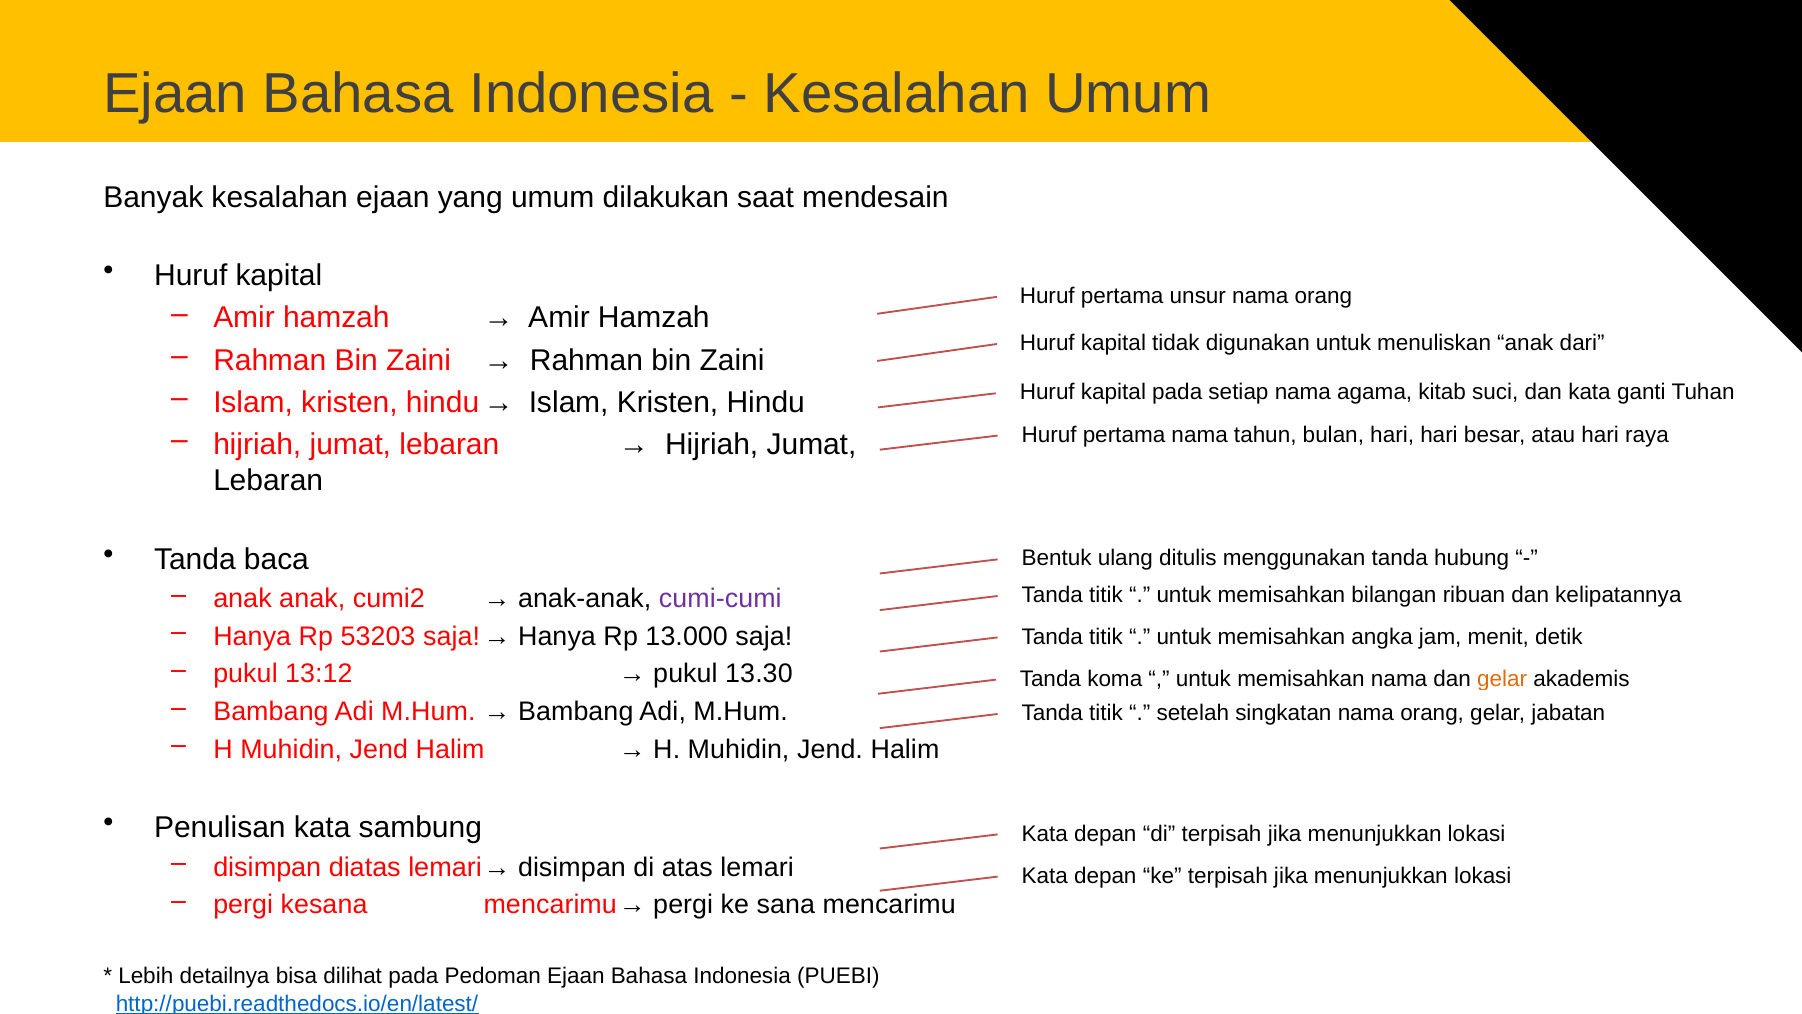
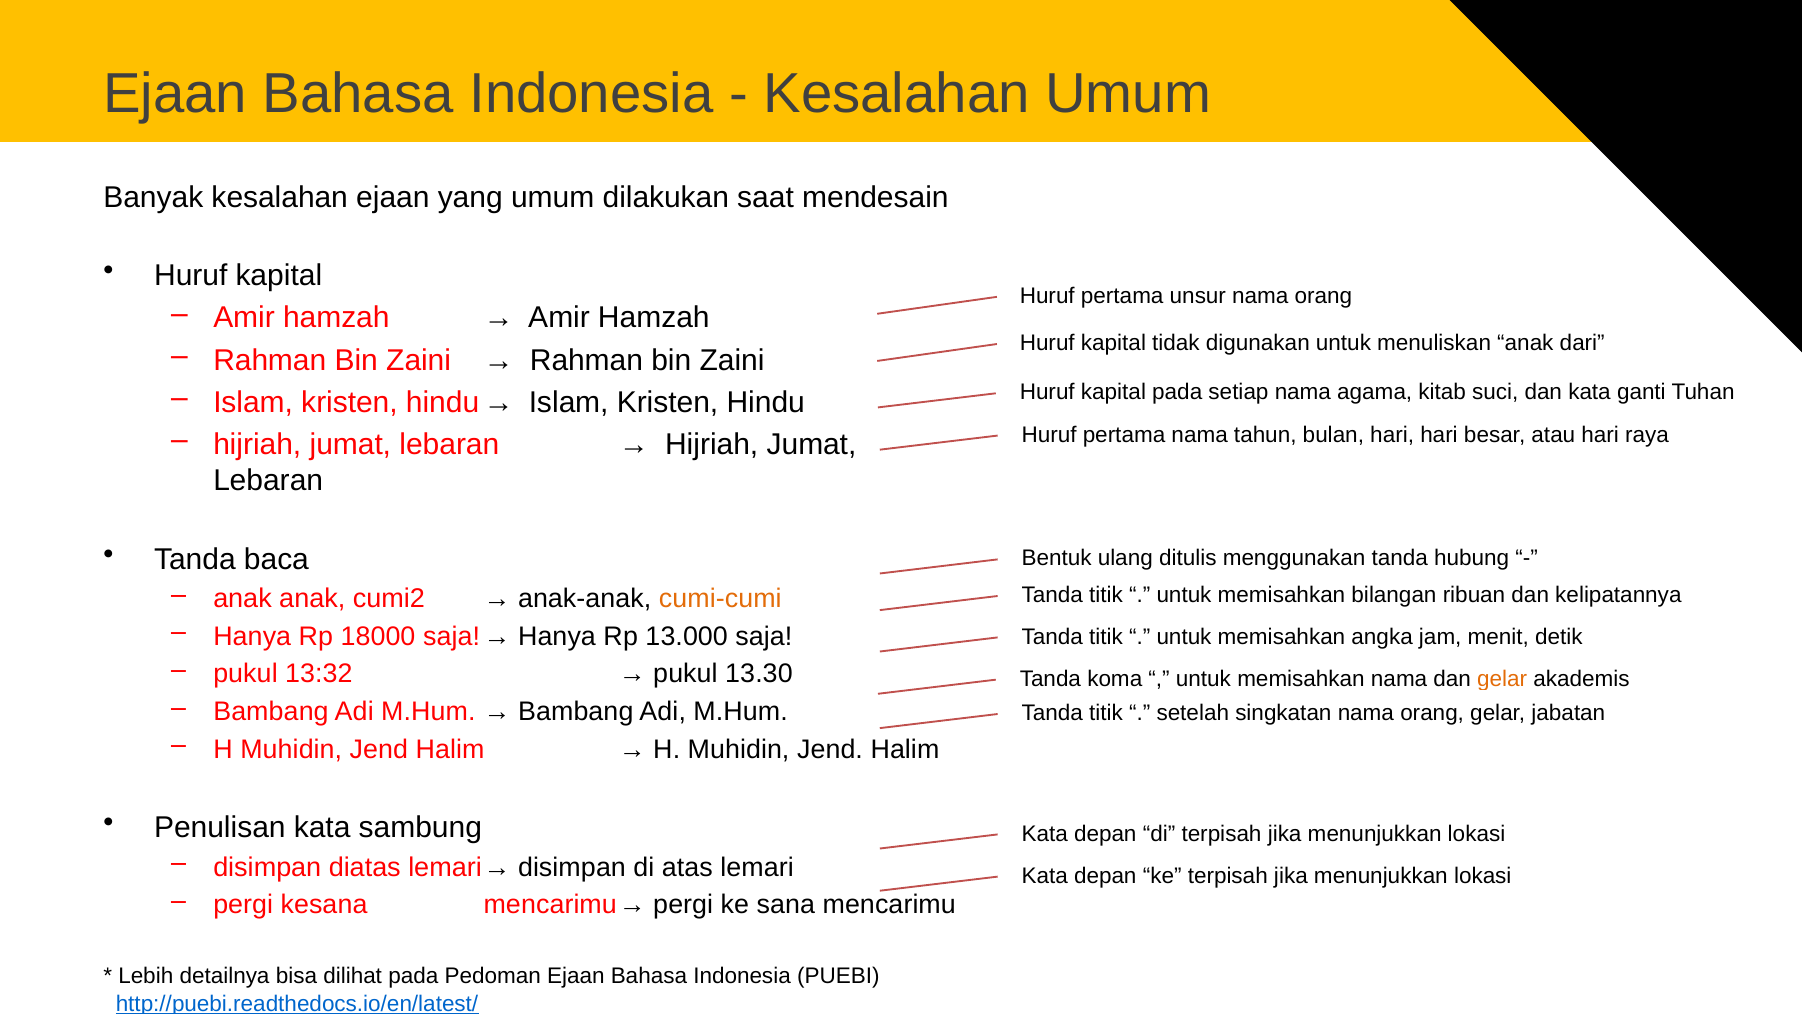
cumi-cumi colour: purple -> orange
53203: 53203 -> 18000
13:12: 13:12 -> 13:32
